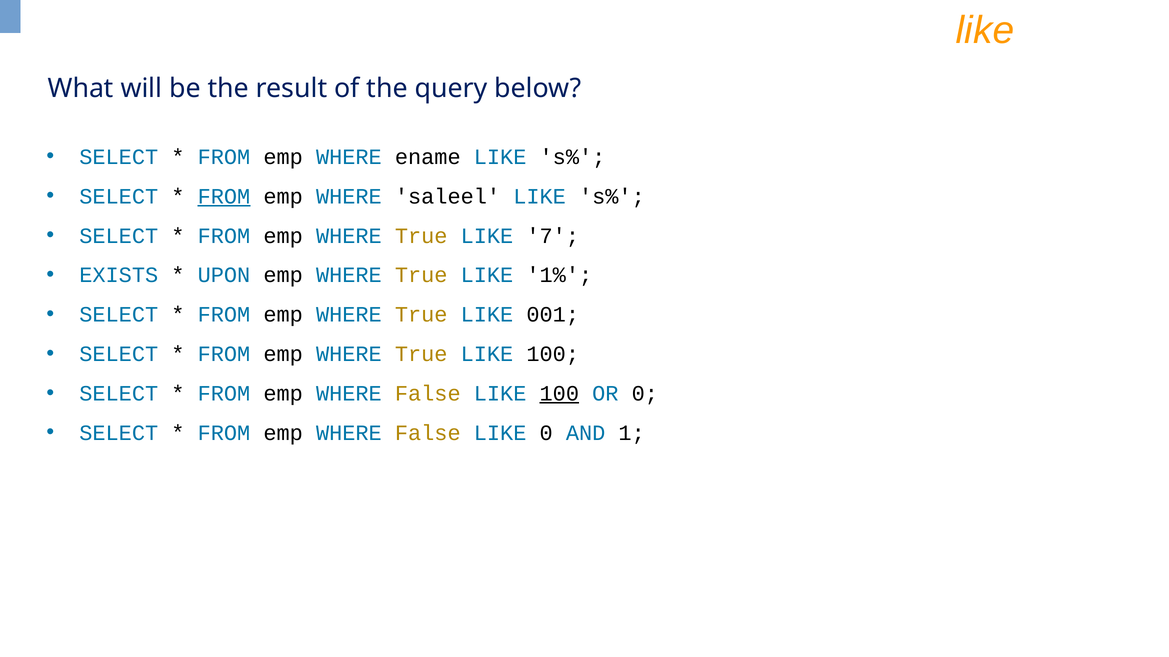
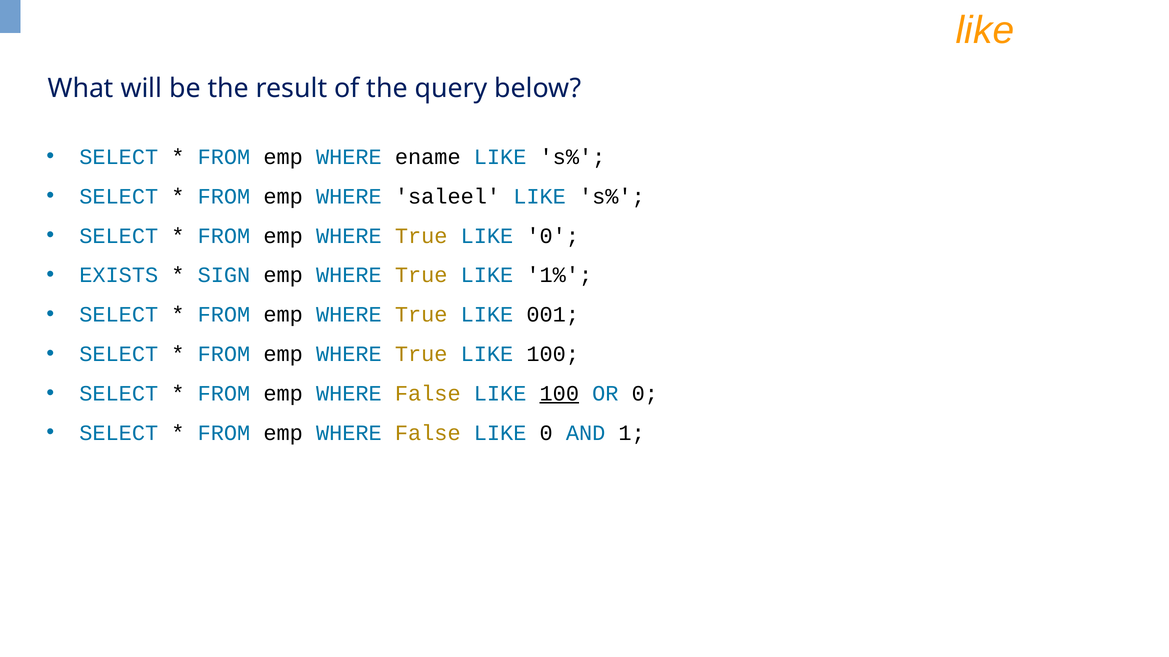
FROM at (224, 197) underline: present -> none
True LIKE 7: 7 -> 0
UPON: UPON -> SIGN
